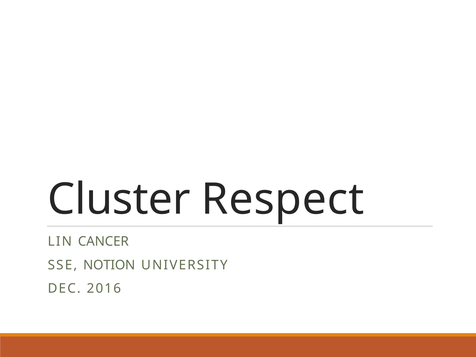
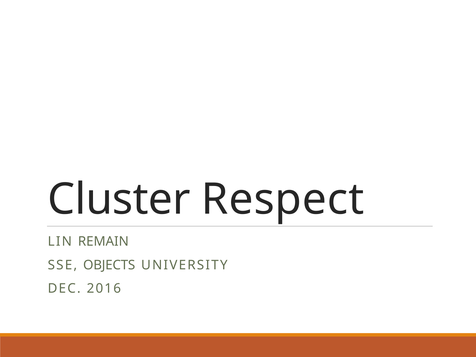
CANCER: CANCER -> REMAIN
NOTION: NOTION -> OBJECTS
